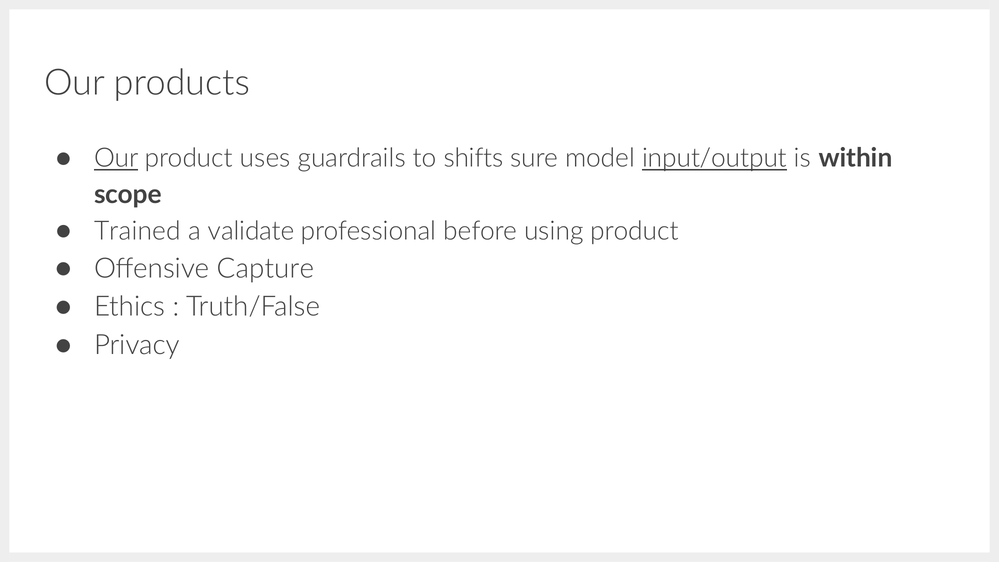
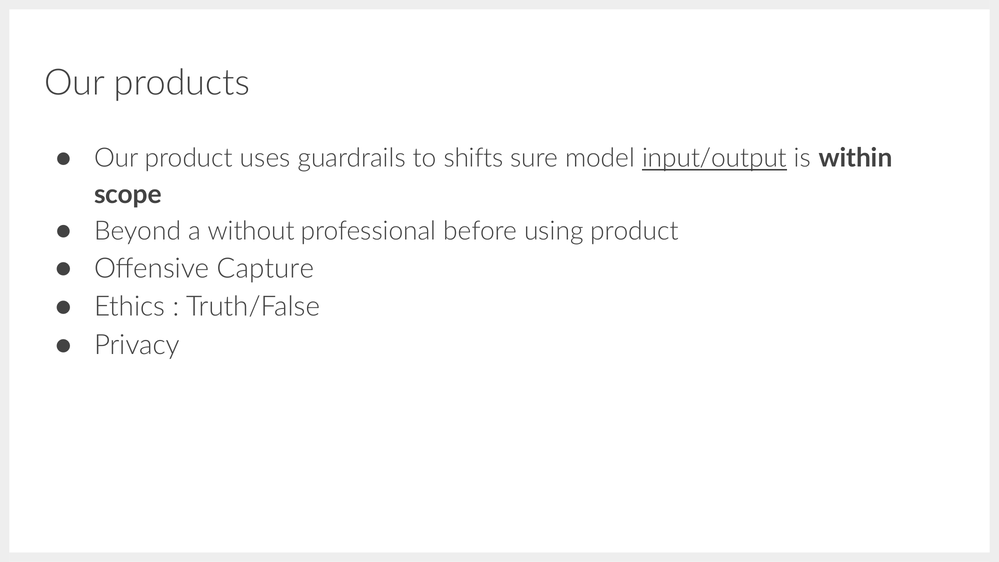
Our at (116, 158) underline: present -> none
Trained: Trained -> Beyond
validate: validate -> without
